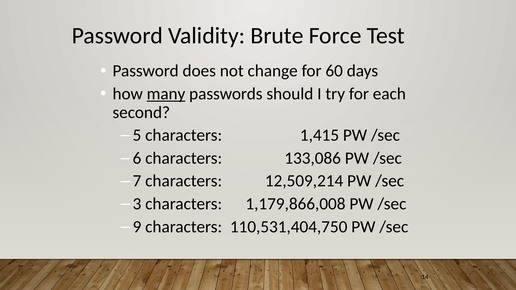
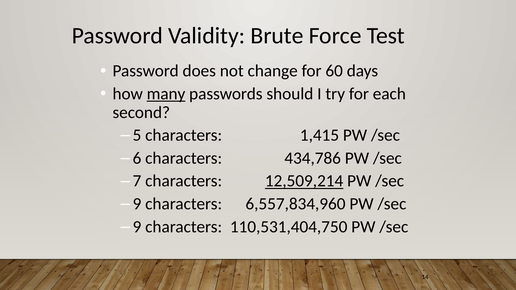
133,086: 133,086 -> 434,786
12,509,214 underline: none -> present
3 at (137, 204): 3 -> 9
1,179,866,008: 1,179,866,008 -> 6,557,834,960
